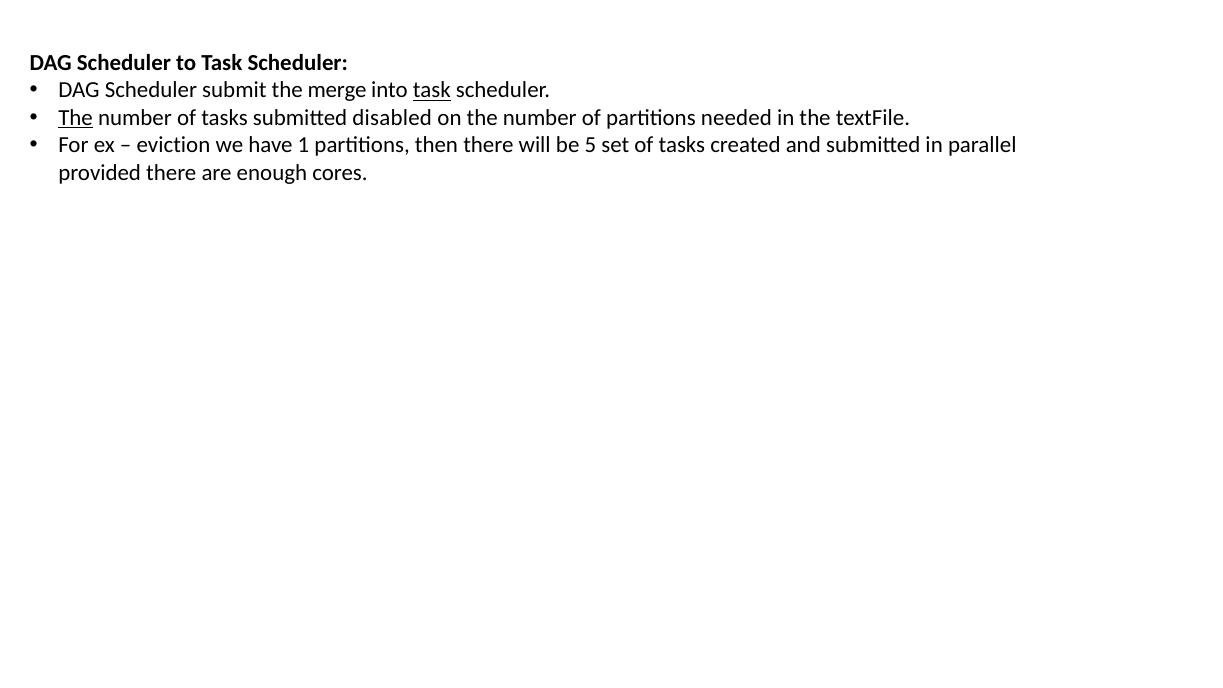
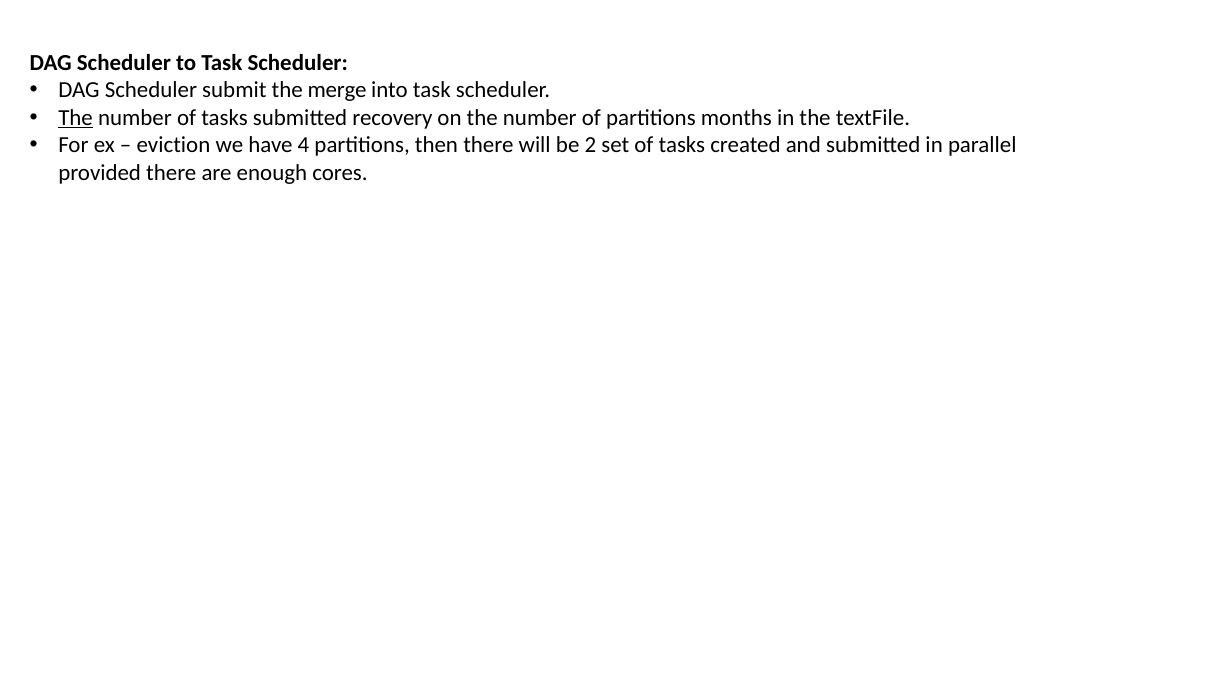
task at (432, 90) underline: present -> none
disabled: disabled -> recovery
needed: needed -> months
1: 1 -> 4
5: 5 -> 2
